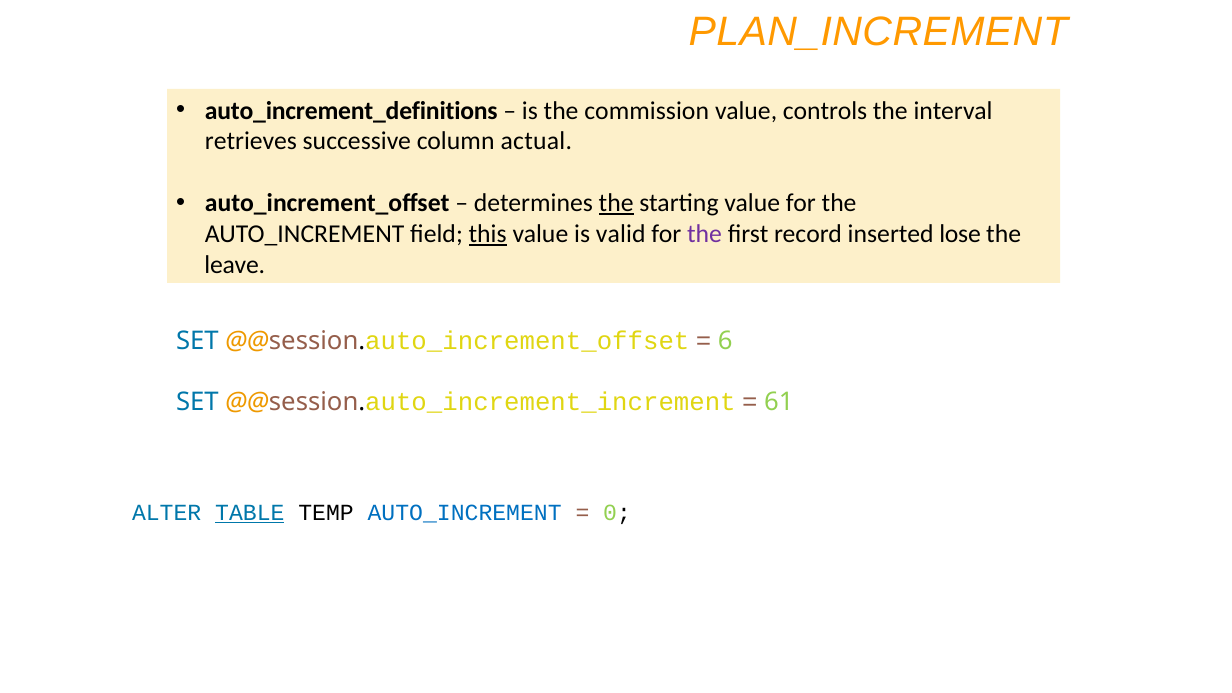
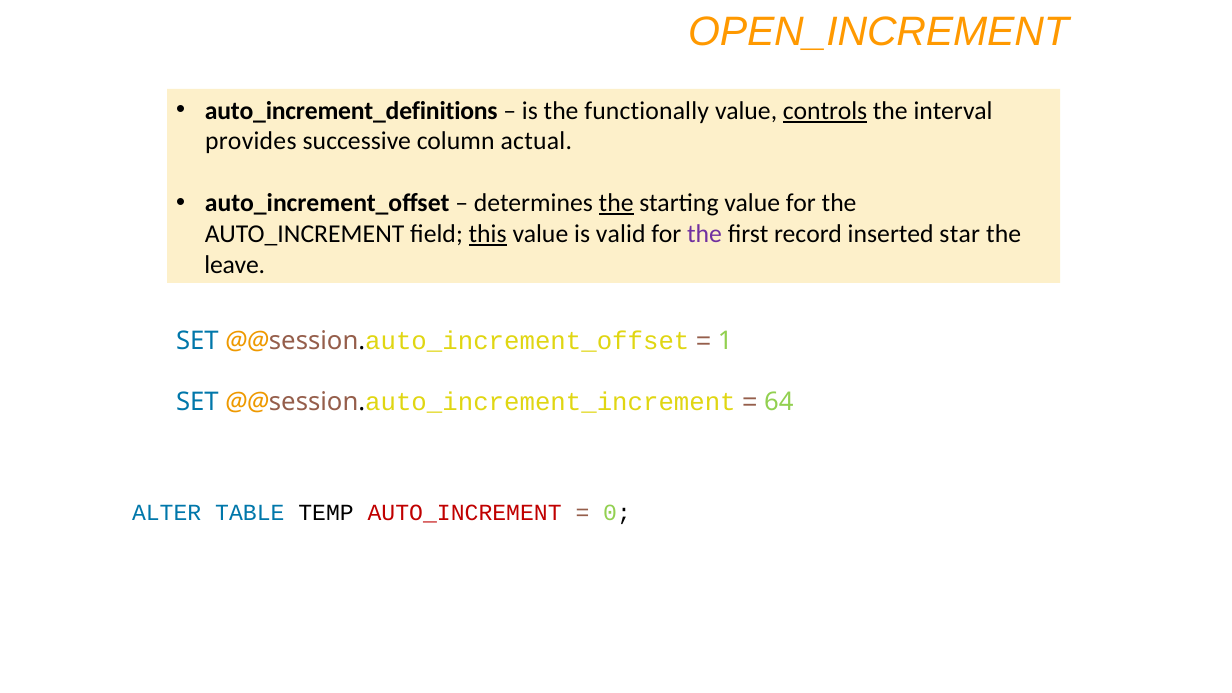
PLAN_INCREMENT: PLAN_INCREMENT -> OPEN_INCREMENT
commission: commission -> functionally
controls underline: none -> present
retrieves: retrieves -> provides
lose: lose -> star
6: 6 -> 1
61: 61 -> 64
TABLE underline: present -> none
AUTO_INCREMENT at (465, 513) colour: blue -> red
